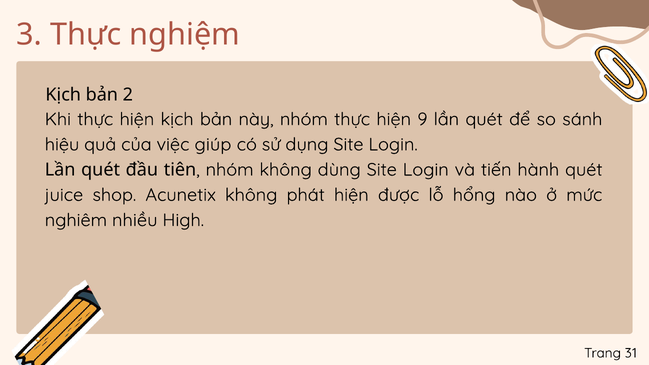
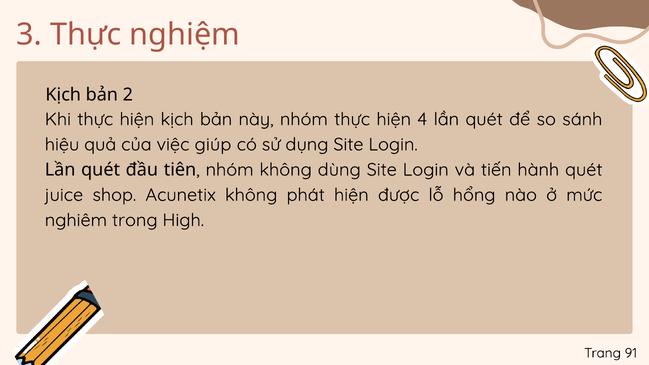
9: 9 -> 4
nhiều: nhiều -> trong
31: 31 -> 91
